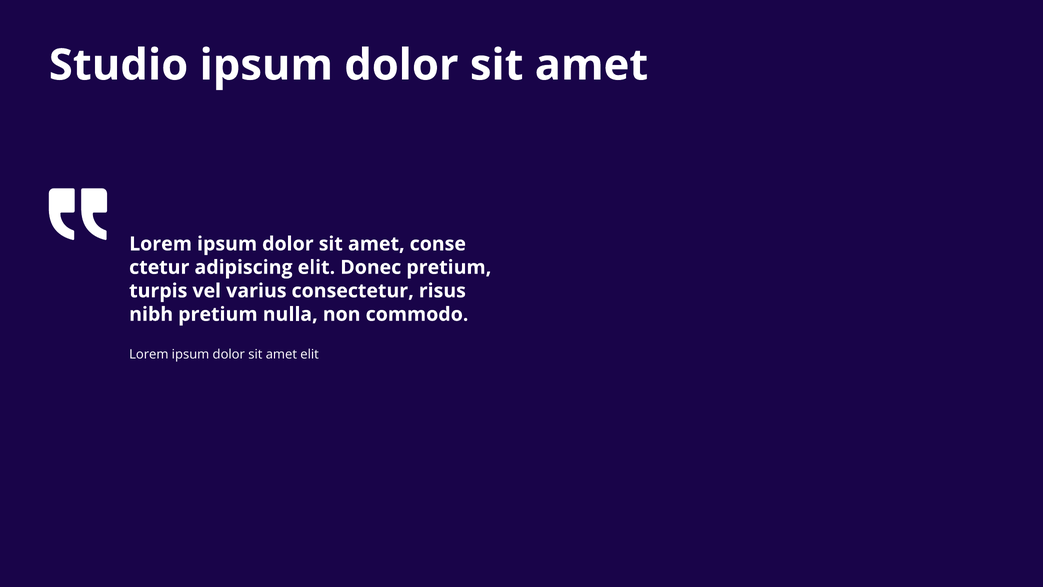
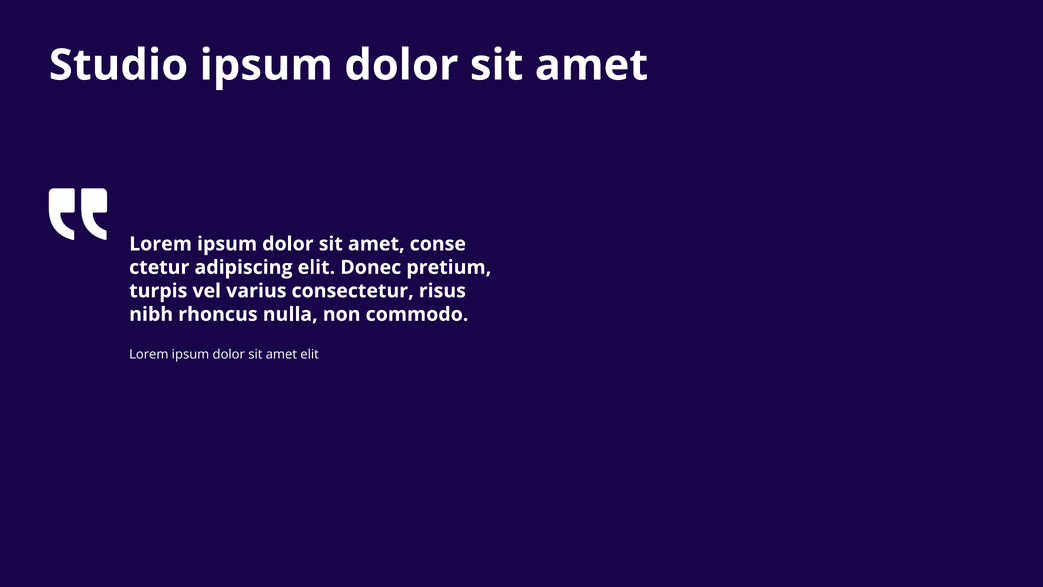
nibh pretium: pretium -> rhoncus
